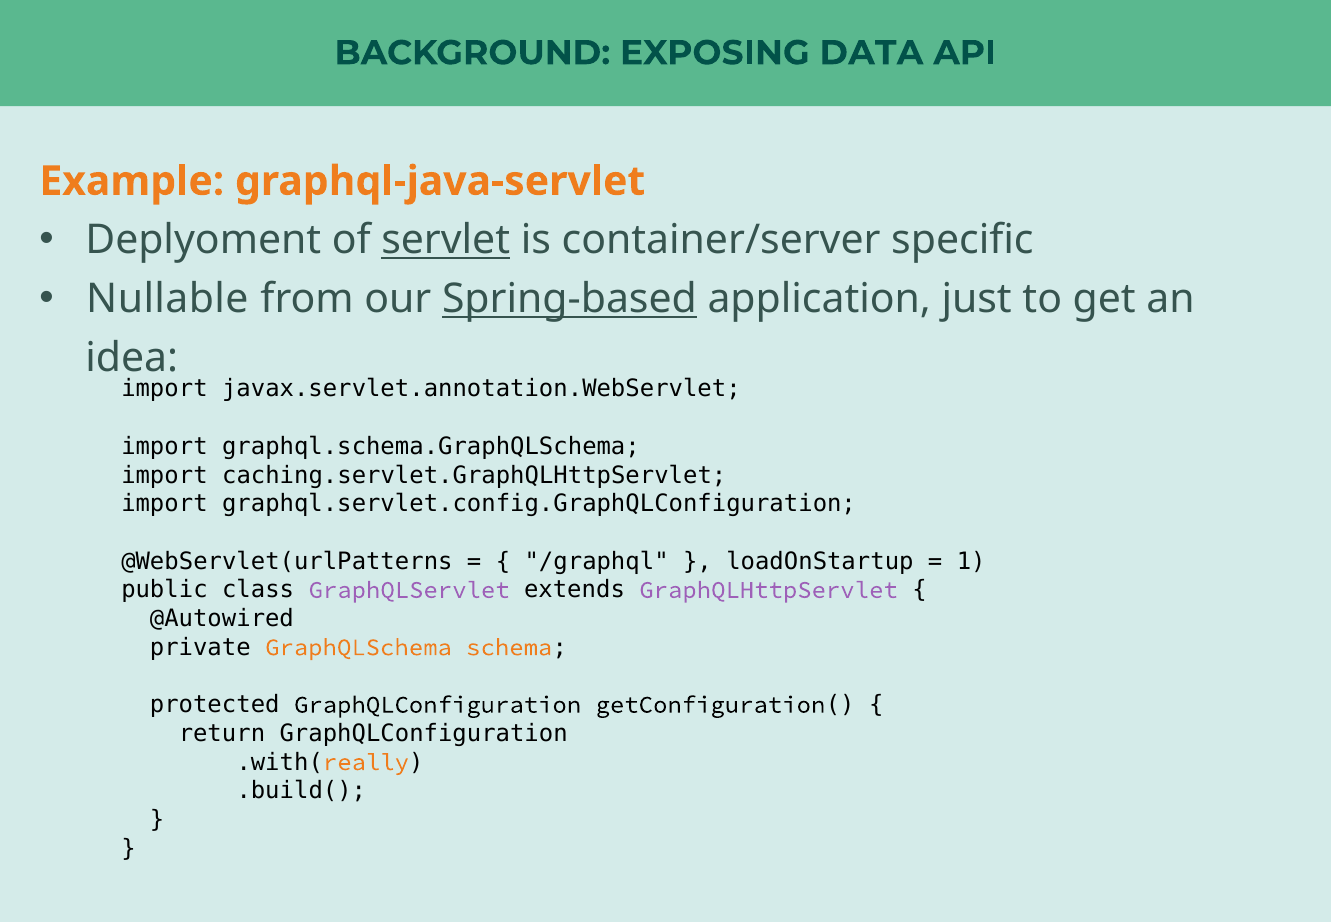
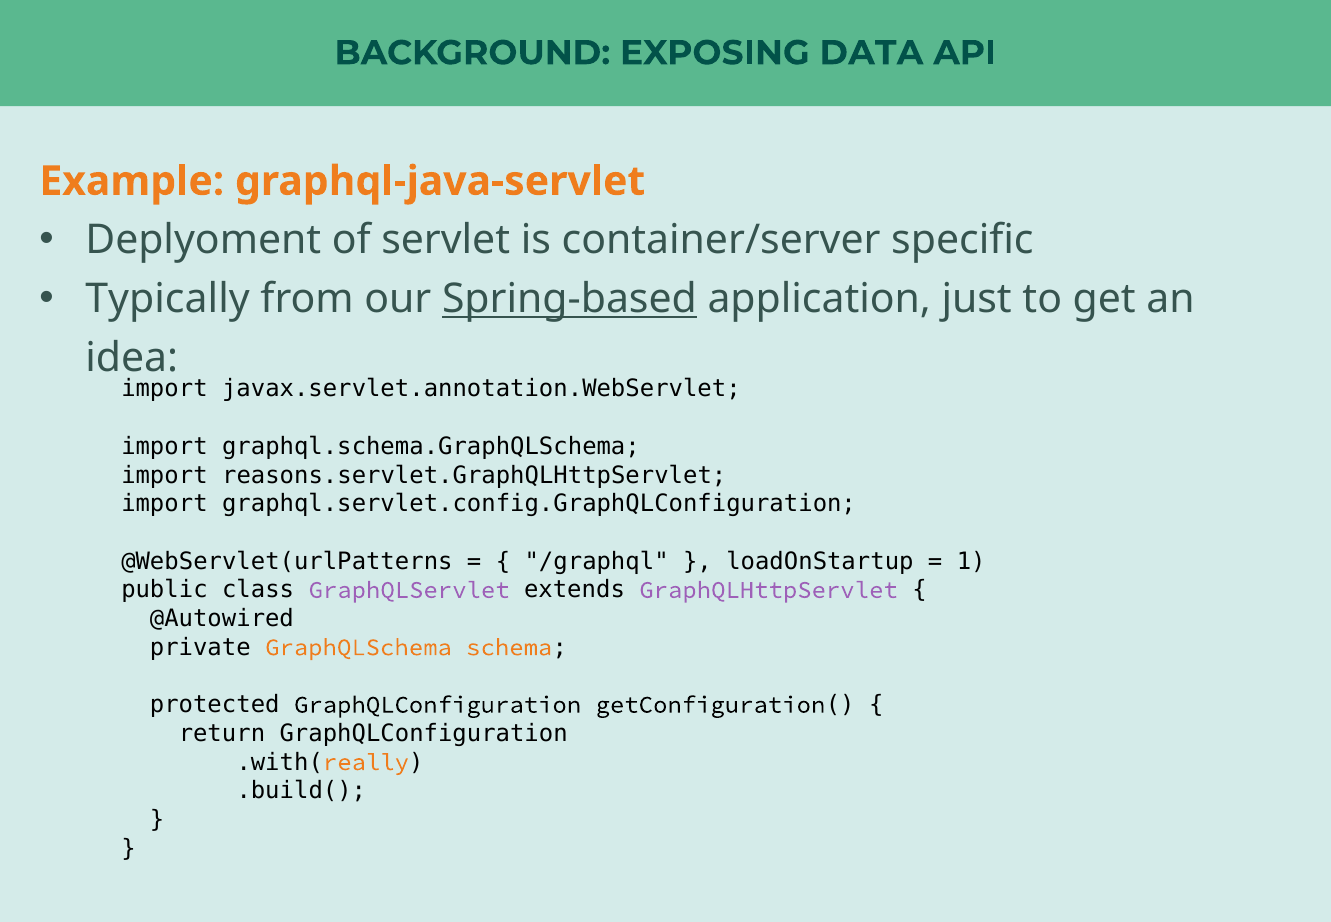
servlet underline: present -> none
Nullable: Nullable -> Typically
caching.servlet.GraphQLHttpServlet: caching.servlet.GraphQLHttpServlet -> reasons.servlet.GraphQLHttpServlet
